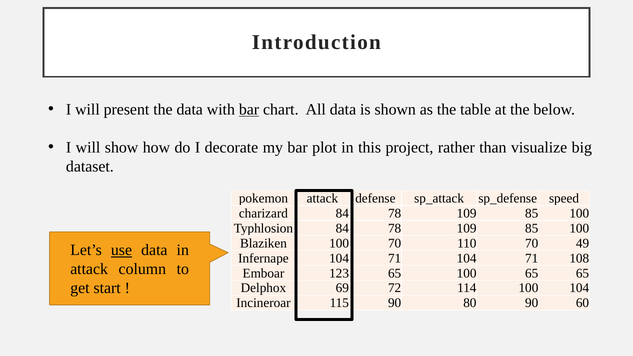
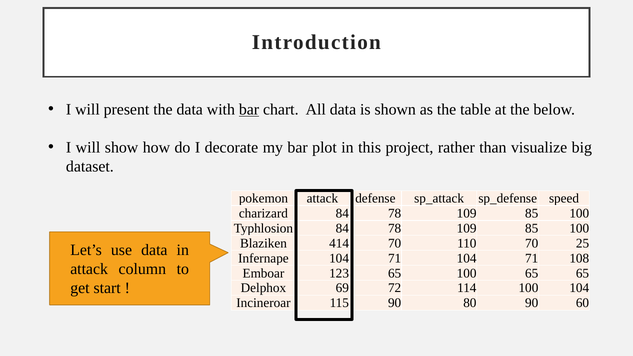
Blaziken 100: 100 -> 414
49: 49 -> 25
use underline: present -> none
